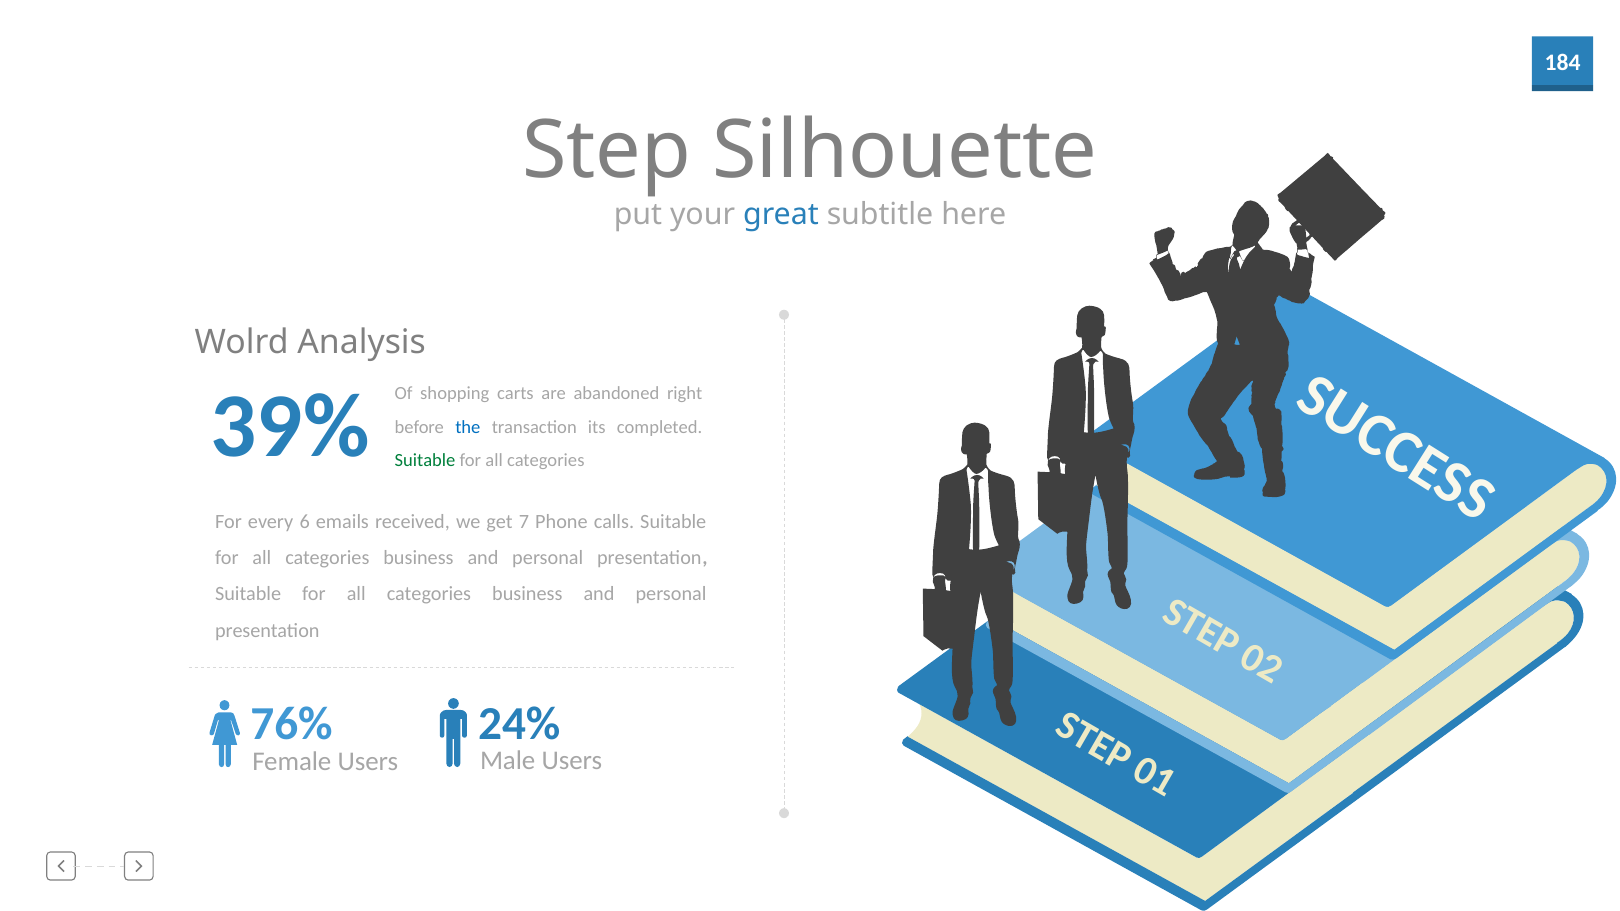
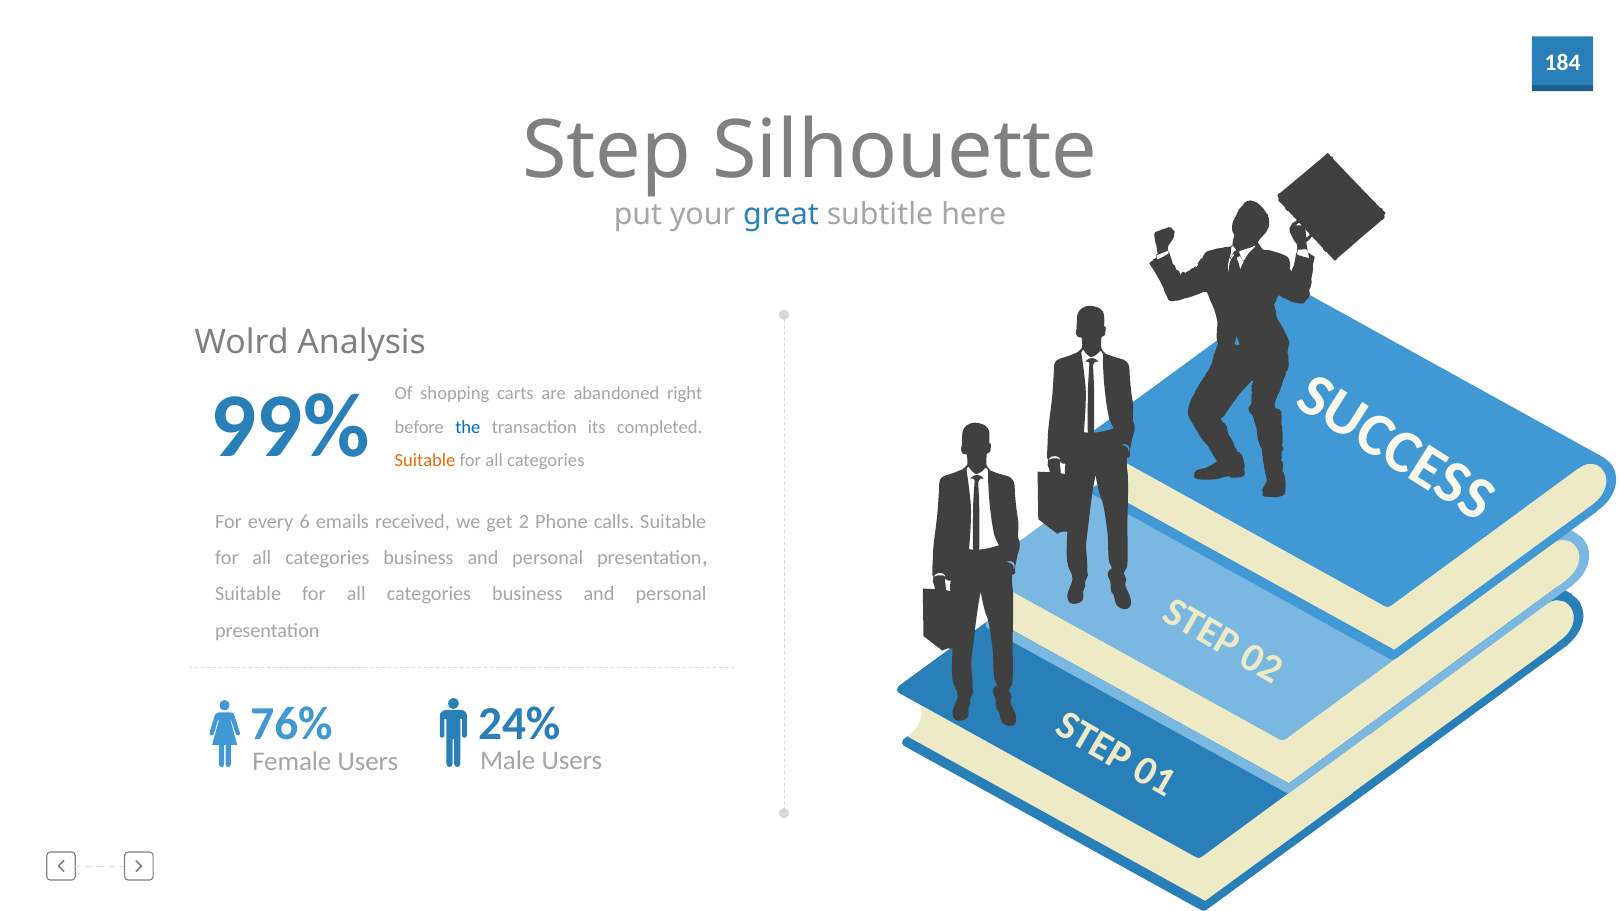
39%: 39% -> 99%
Suitable at (425, 461) colour: green -> orange
get 7: 7 -> 2
